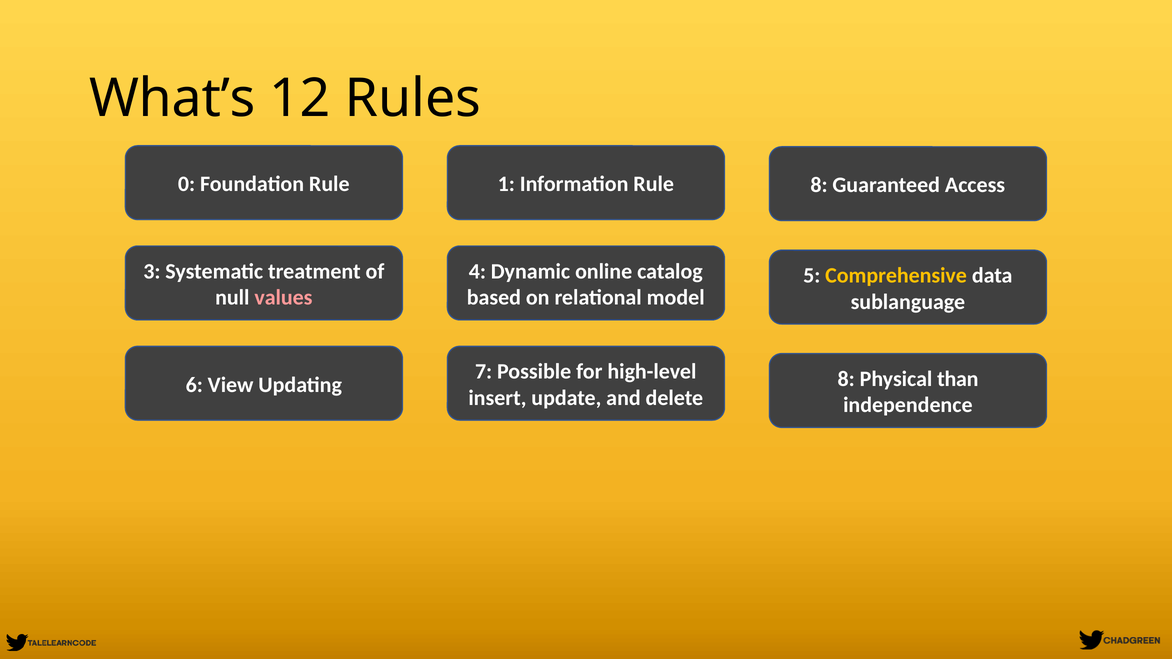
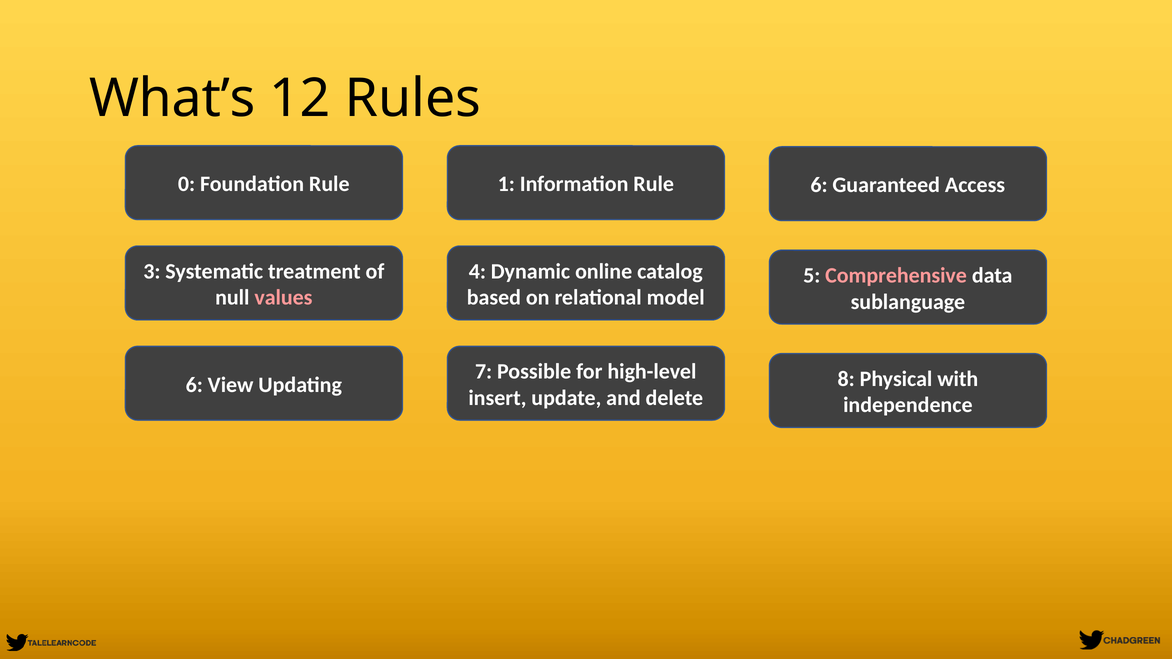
Rule 8: 8 -> 6
Comprehensive colour: yellow -> pink
than: than -> with
